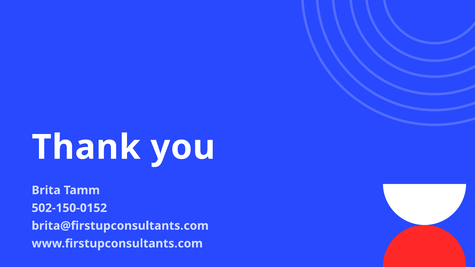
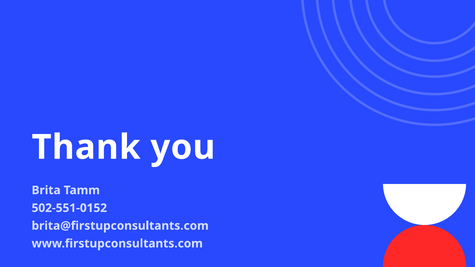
502-150-0152: 502-150-0152 -> 502-551-0152
